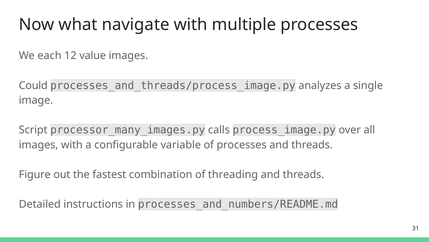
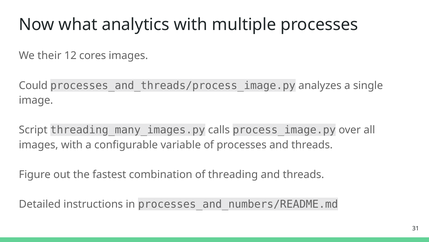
navigate: navigate -> analytics
each: each -> their
value: value -> cores
processor_many_images.py: processor_many_images.py -> threading_many_images.py
